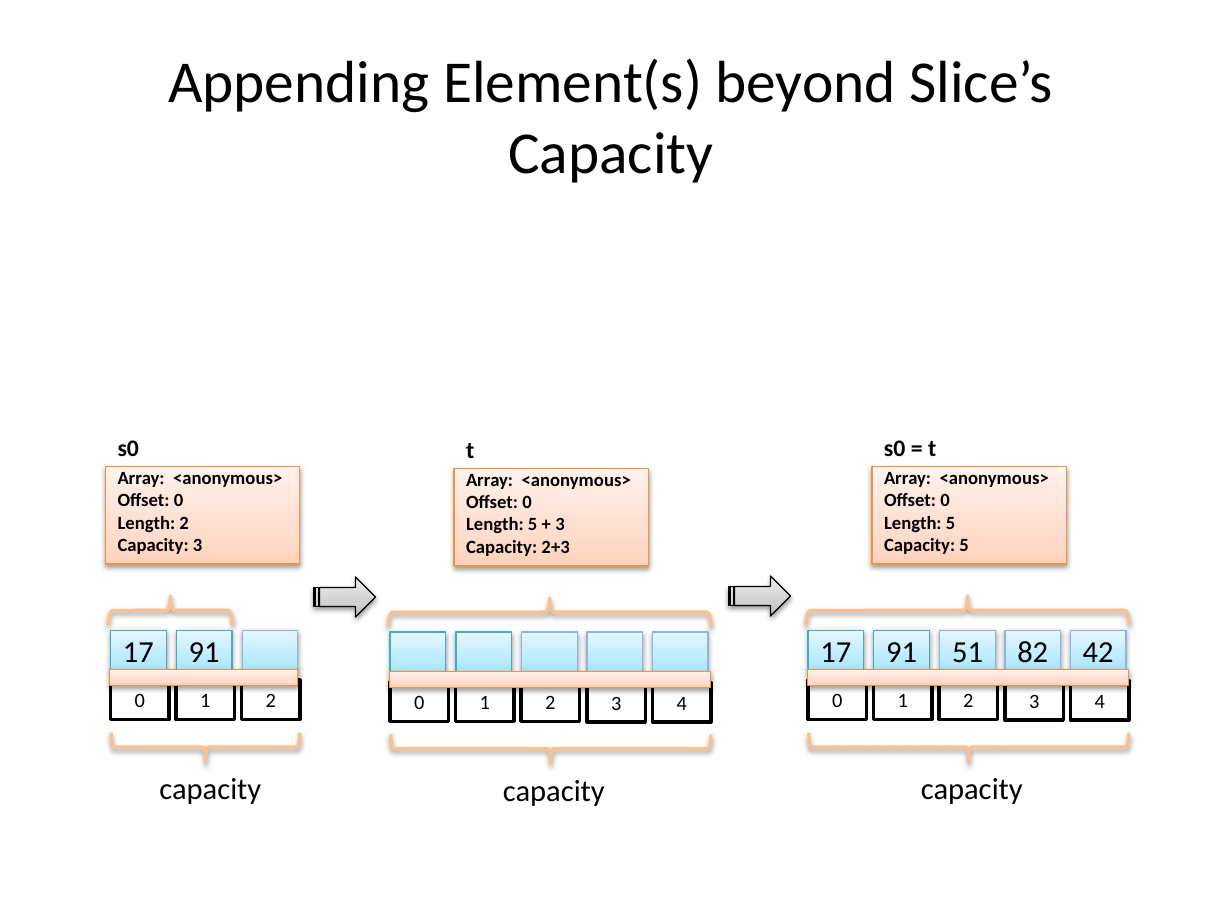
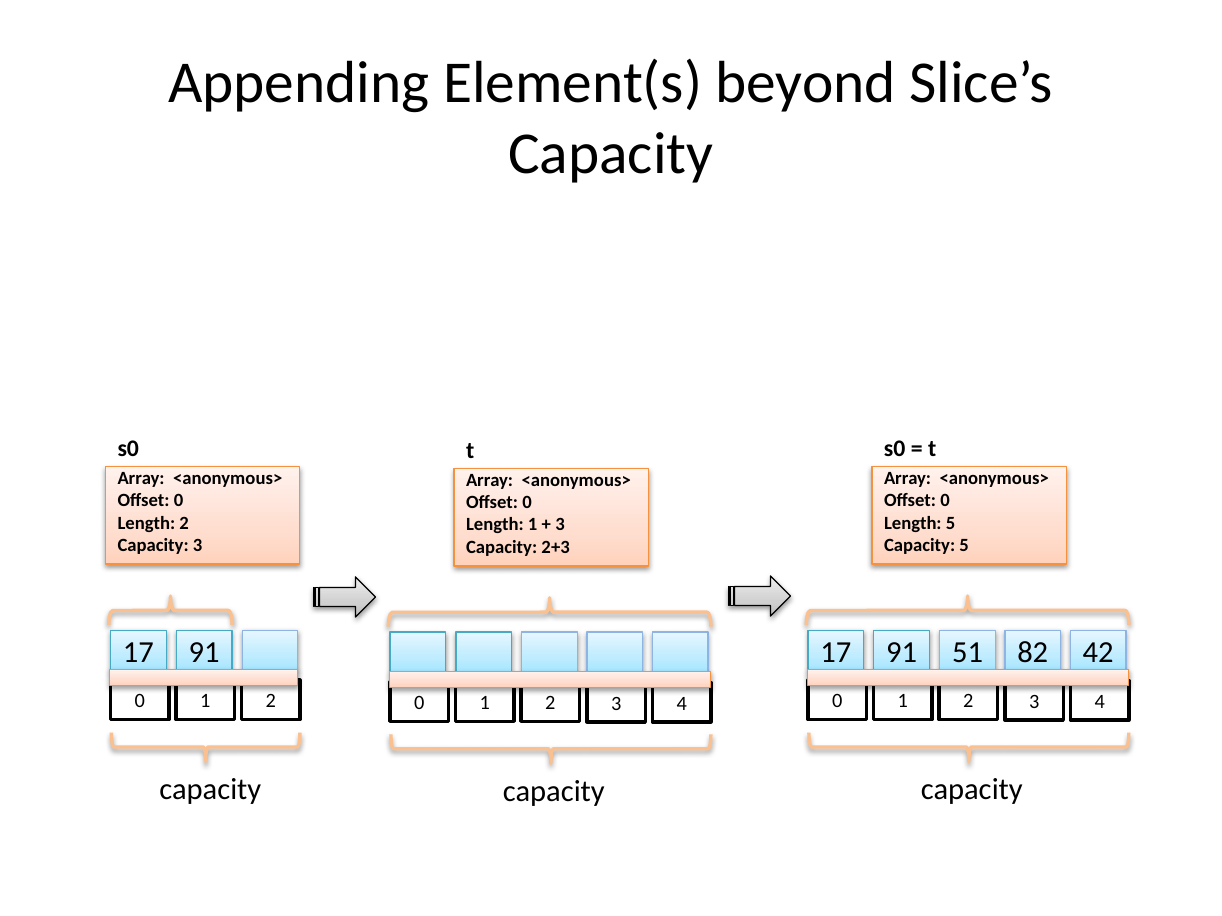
5 at (533, 525): 5 -> 1
